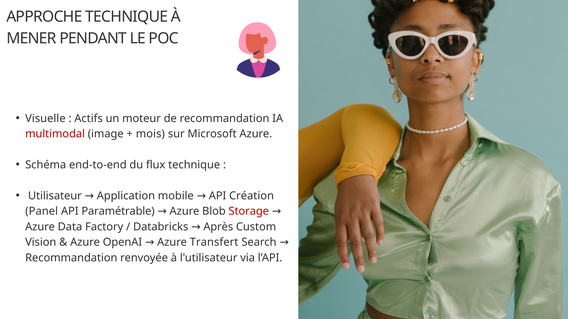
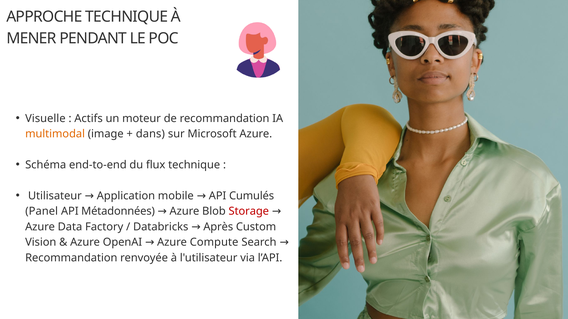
multimodal colour: red -> orange
mois: mois -> dans
Création: Création -> Cumulés
Paramétrable: Paramétrable -> Métadonnées
Transfert: Transfert -> Compute
